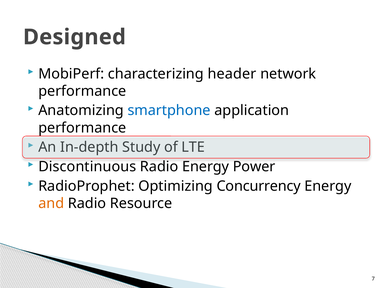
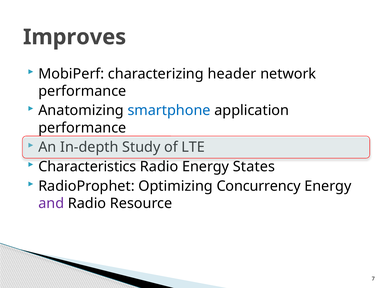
Designed: Designed -> Improves
Discontinuous: Discontinuous -> Characteristics
Power: Power -> States
and colour: orange -> purple
